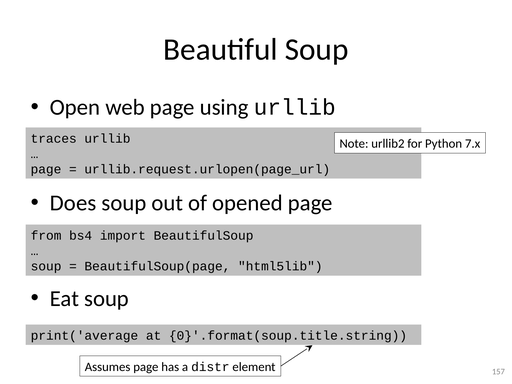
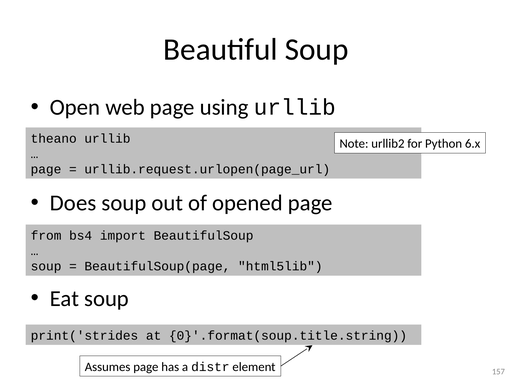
traces: traces -> theano
7.x: 7.x -> 6.x
print('average: print('average -> print('strides
